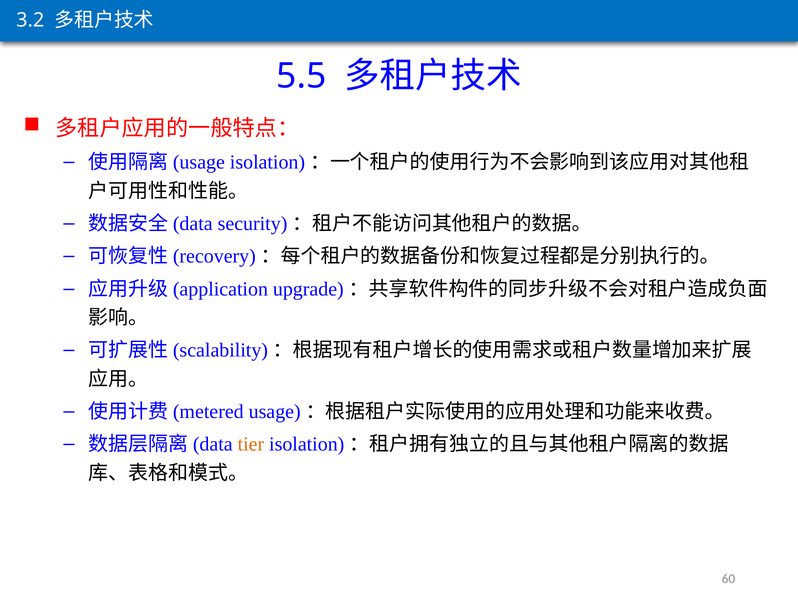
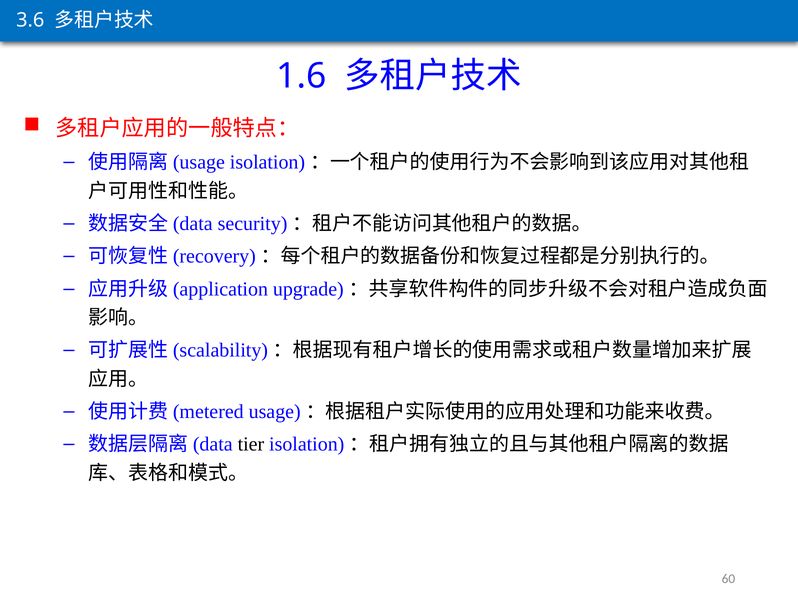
3.2: 3.2 -> 3.6
5.5: 5.5 -> 1.6
tier colour: orange -> black
